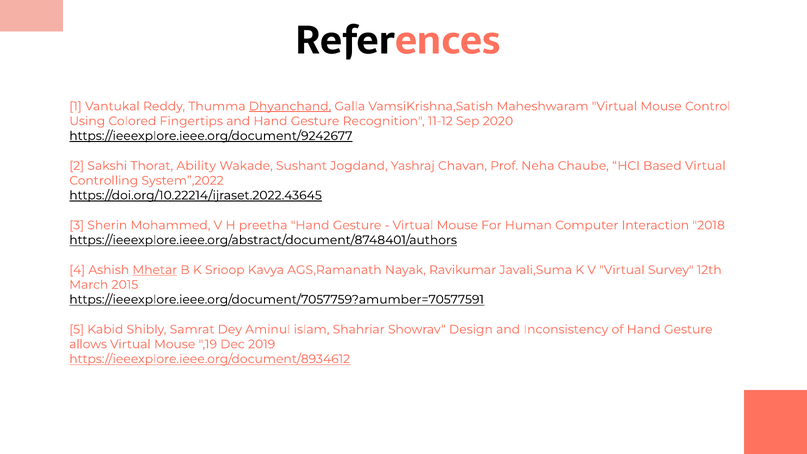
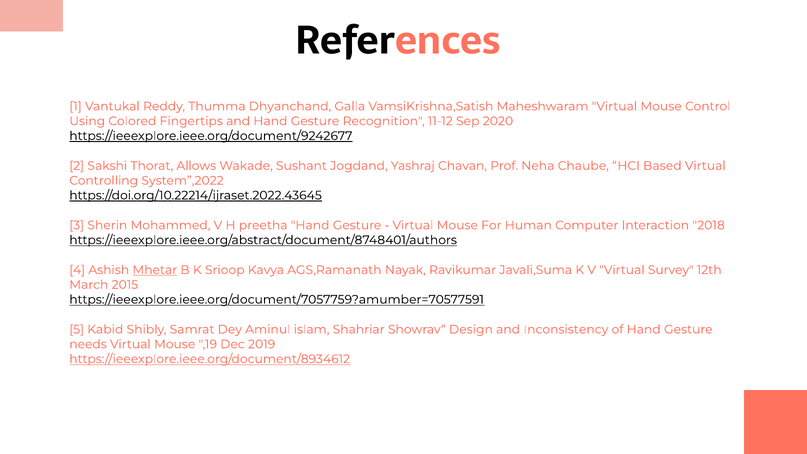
Dhyanchand underline: present -> none
Ability: Ability -> Allows
allows: allows -> needs
